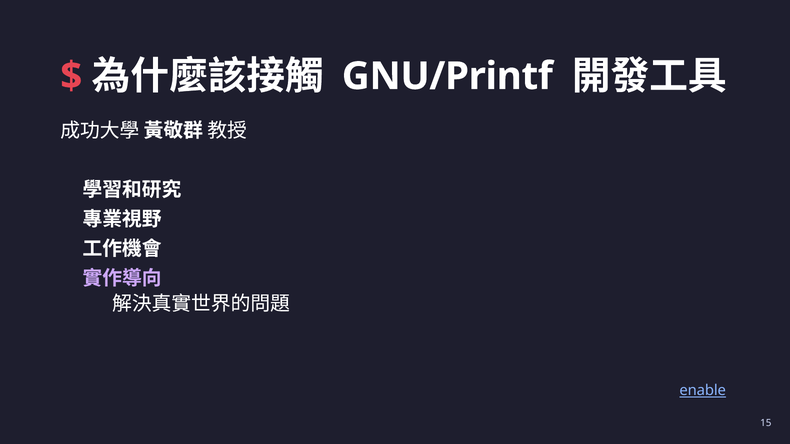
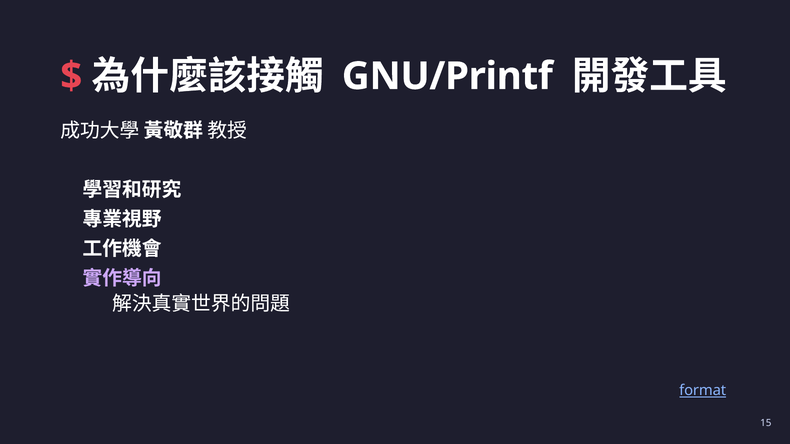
enable: enable -> format
